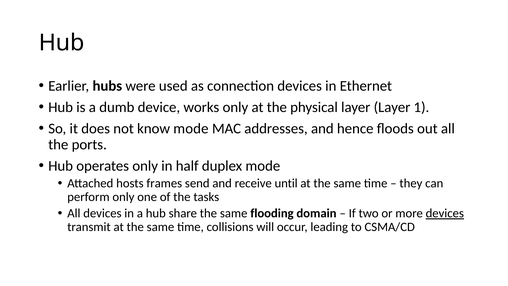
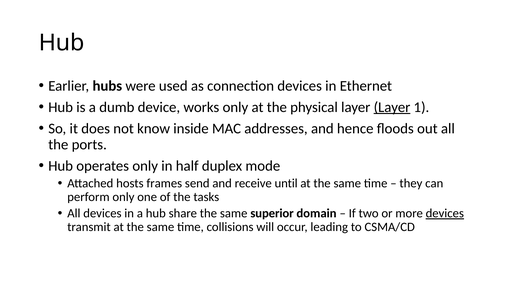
Layer at (392, 107) underline: none -> present
know mode: mode -> inside
flooding: flooding -> superior
